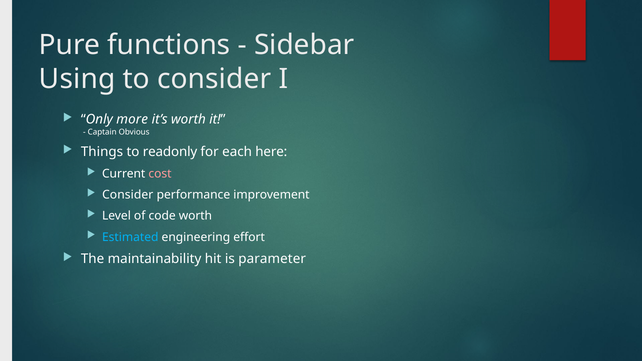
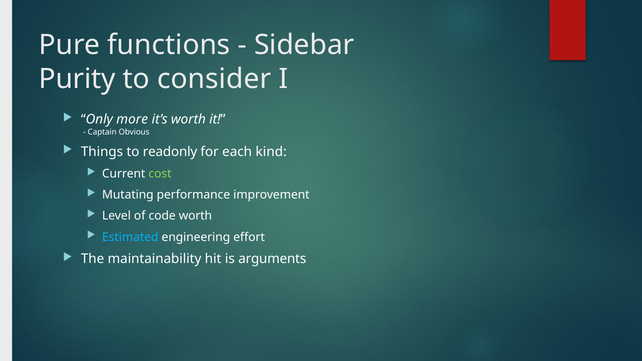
Using: Using -> Purity
here: here -> kind
cost colour: pink -> light green
Consider at (128, 195): Consider -> Mutating
parameter: parameter -> arguments
